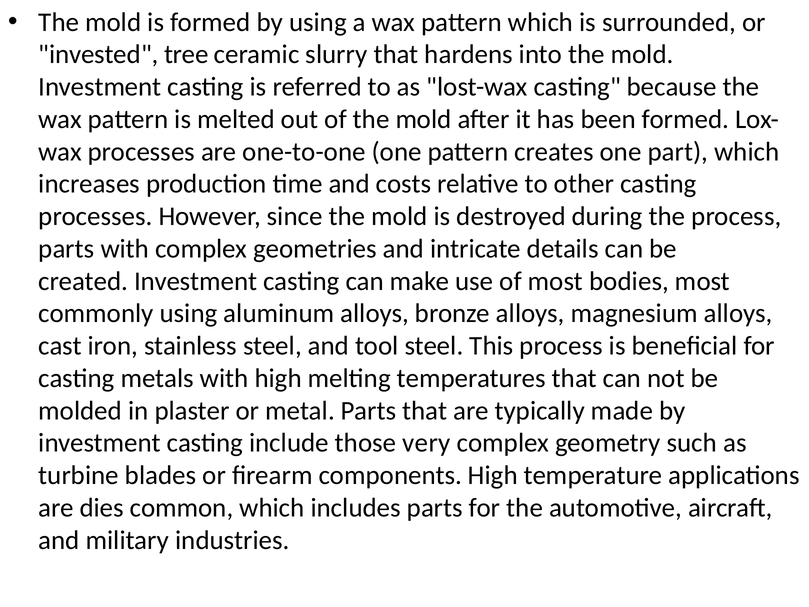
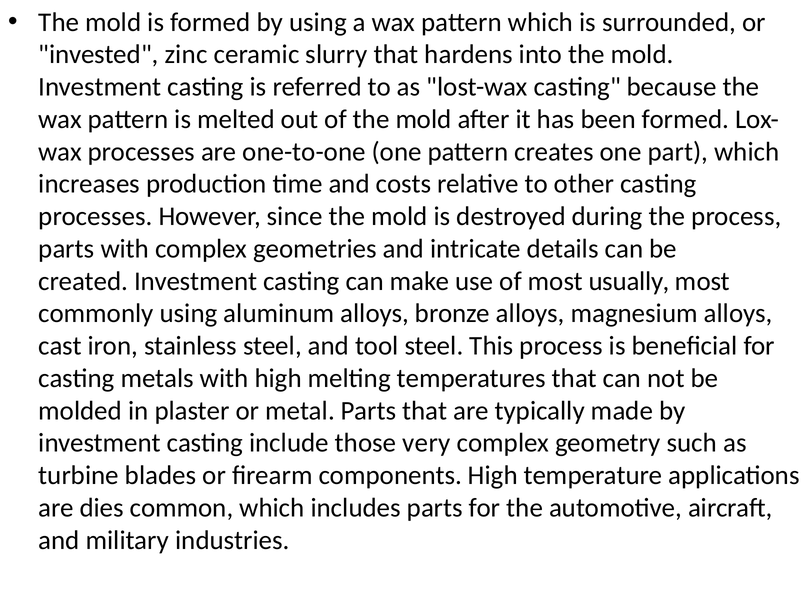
tree: tree -> zinc
bodies: bodies -> usually
